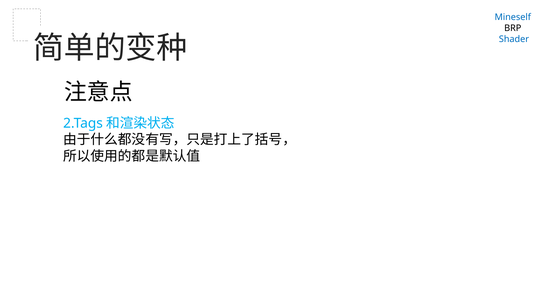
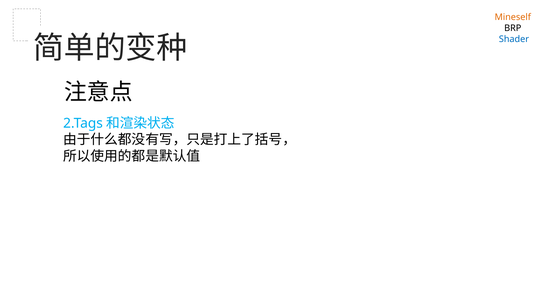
Mineself colour: blue -> orange
